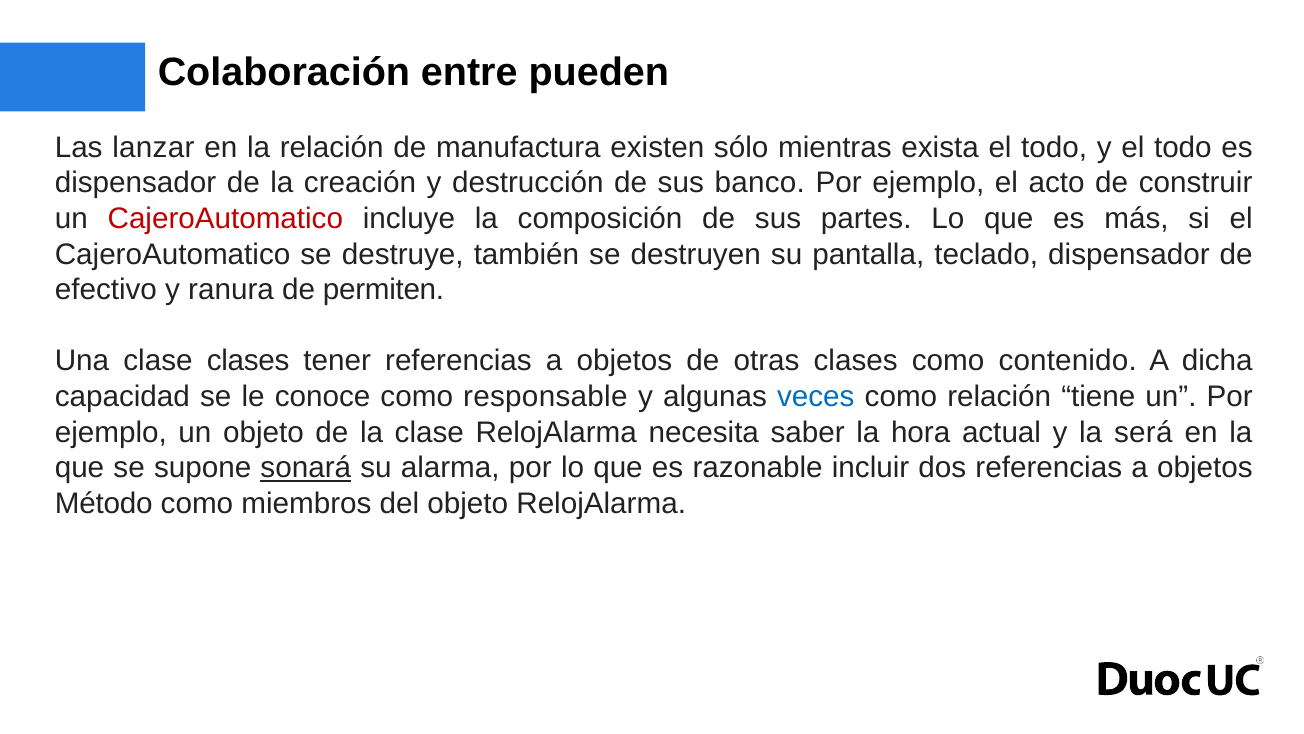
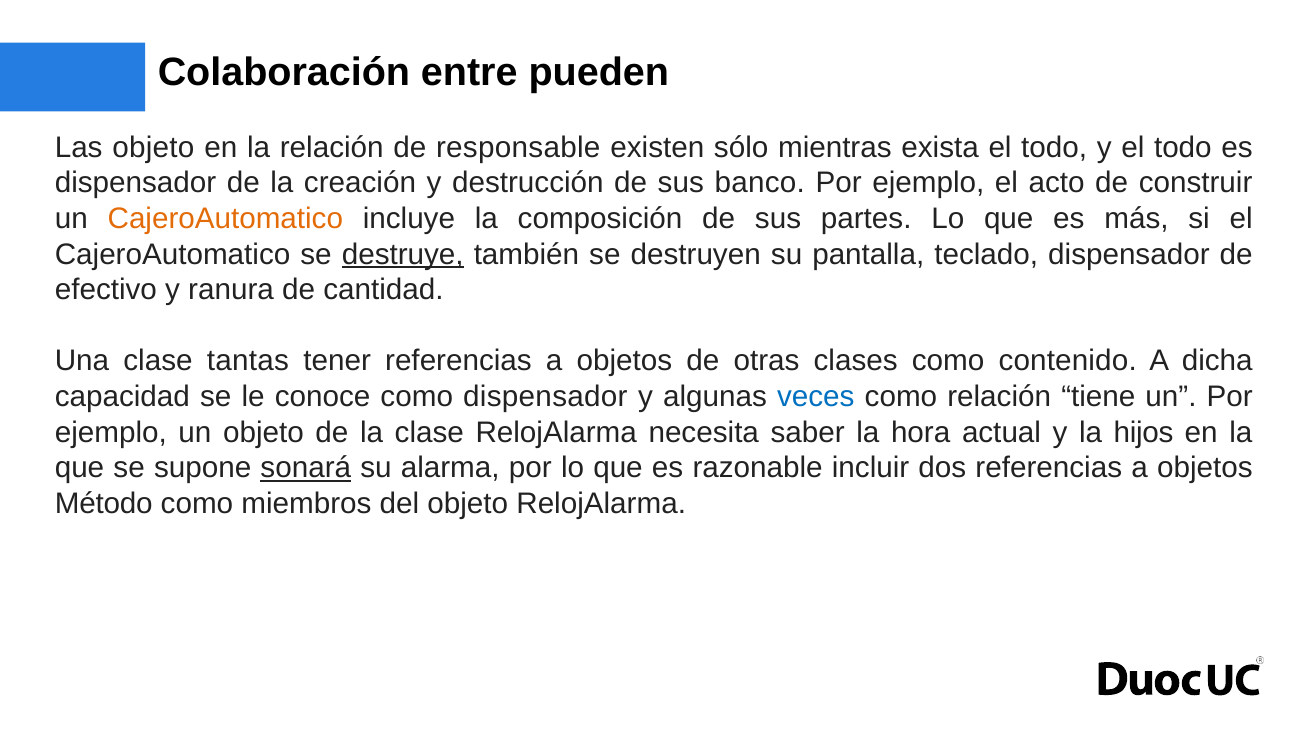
Las lanzar: lanzar -> objeto
manufactura: manufactura -> responsable
CajeroAutomatico at (225, 219) colour: red -> orange
destruye underline: none -> present
permiten: permiten -> cantidad
clase clases: clases -> tantas
como responsable: responsable -> dispensador
será: será -> hijos
